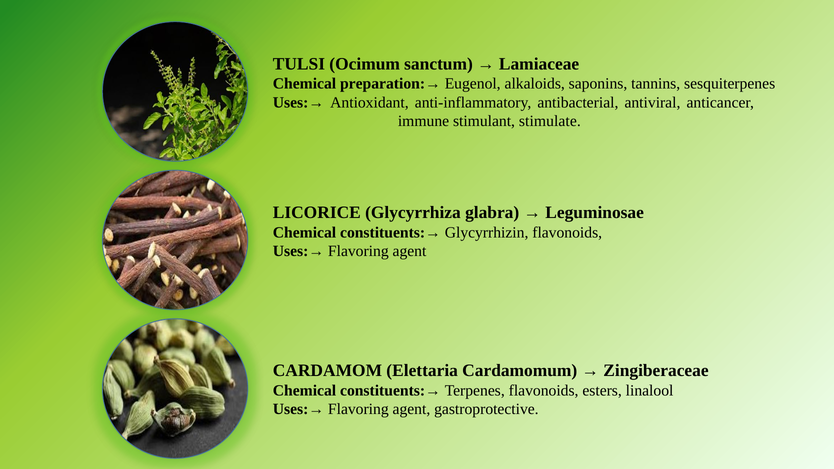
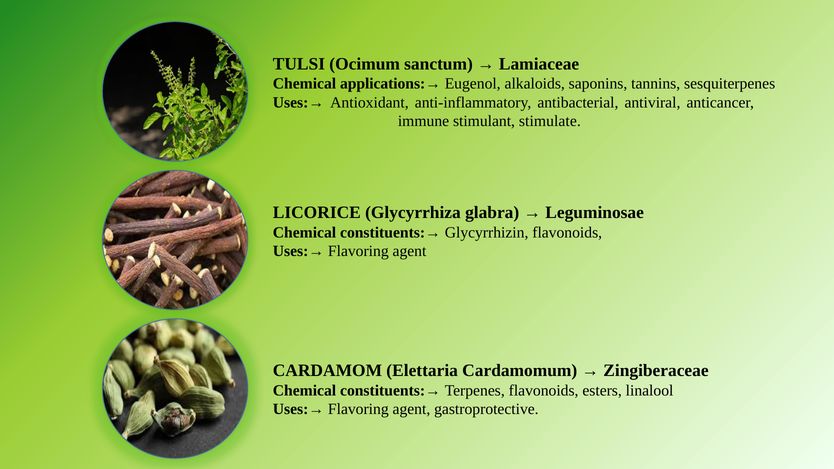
preparation:→: preparation:→ -> applications:→
